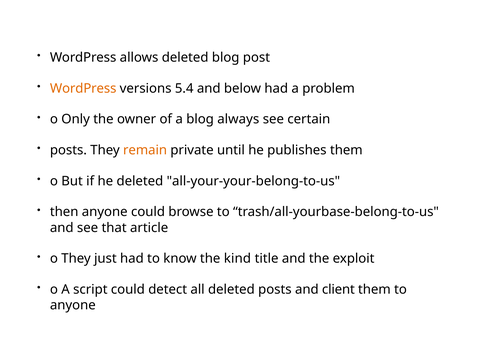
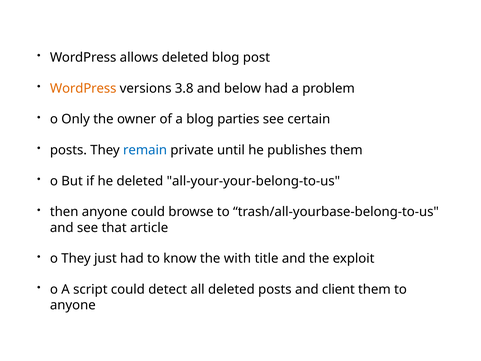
5.4: 5.4 -> 3.8
always: always -> parties
remain colour: orange -> blue
kind: kind -> with
